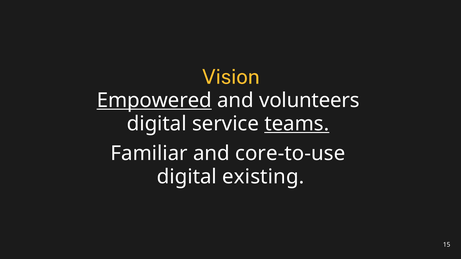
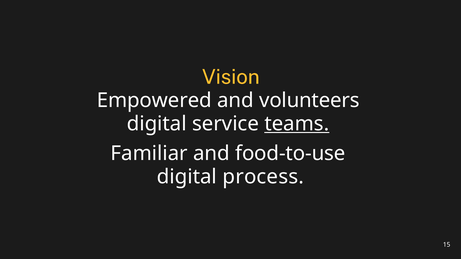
Empowered underline: present -> none
core-to-use: core-to-use -> food-to-use
existing: existing -> process
